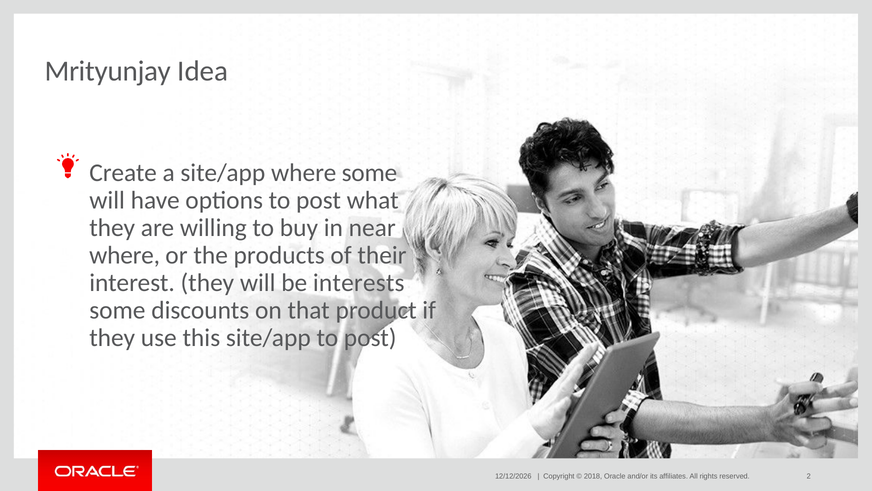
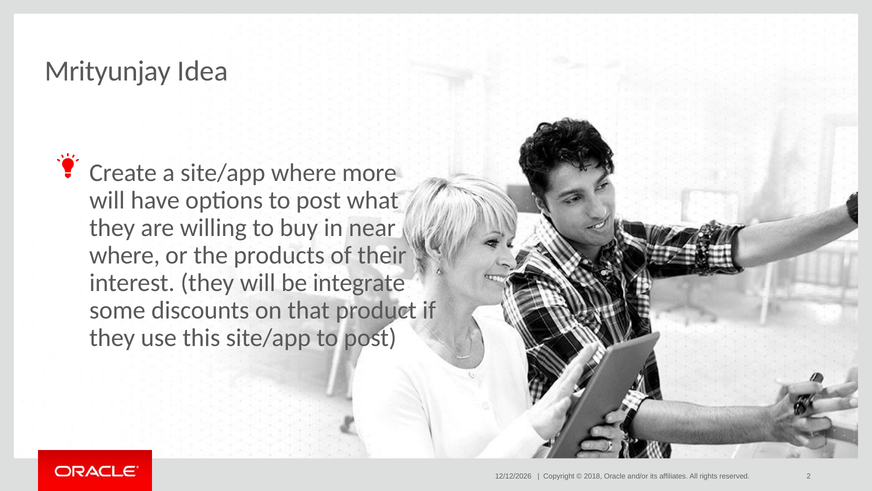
where some: some -> more
interests: interests -> integrate
